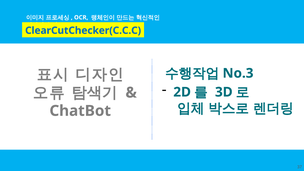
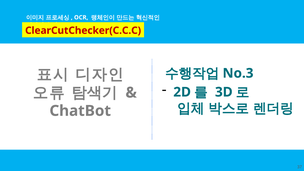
ClearCutChecker(C.C.C colour: blue -> red
